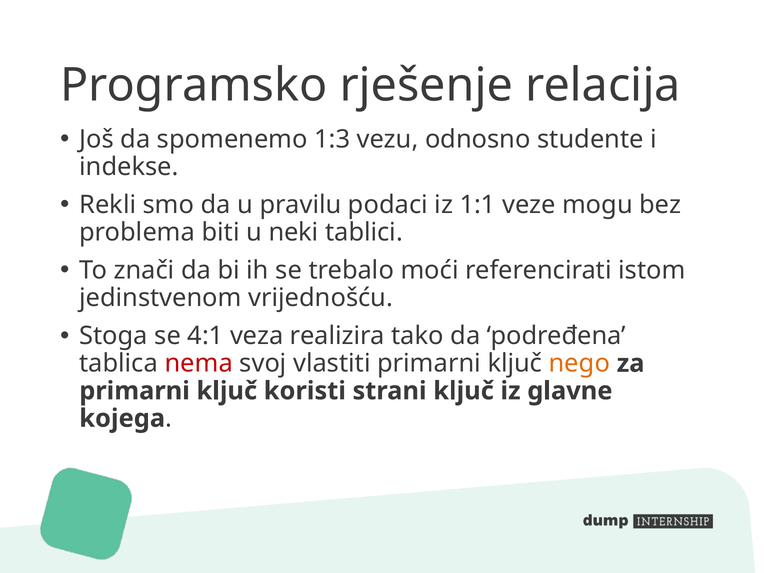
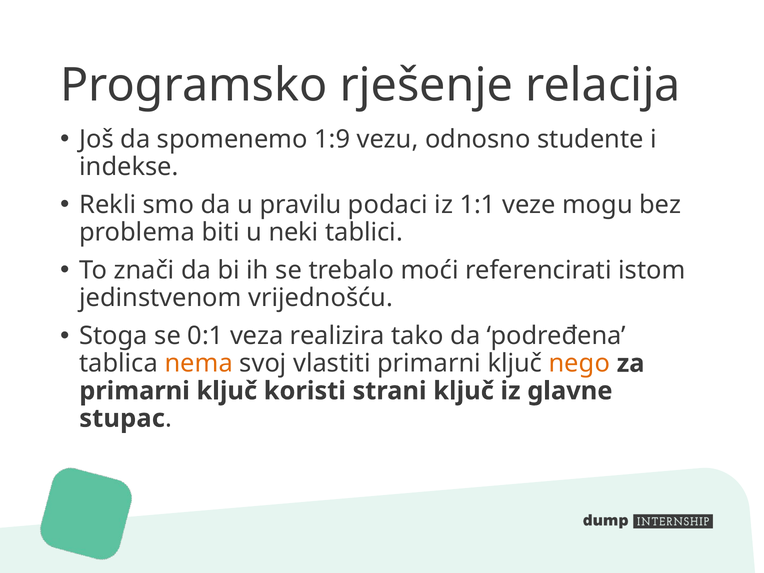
1:3: 1:3 -> 1:9
4:1: 4:1 -> 0:1
nema colour: red -> orange
kojega: kojega -> stupac
